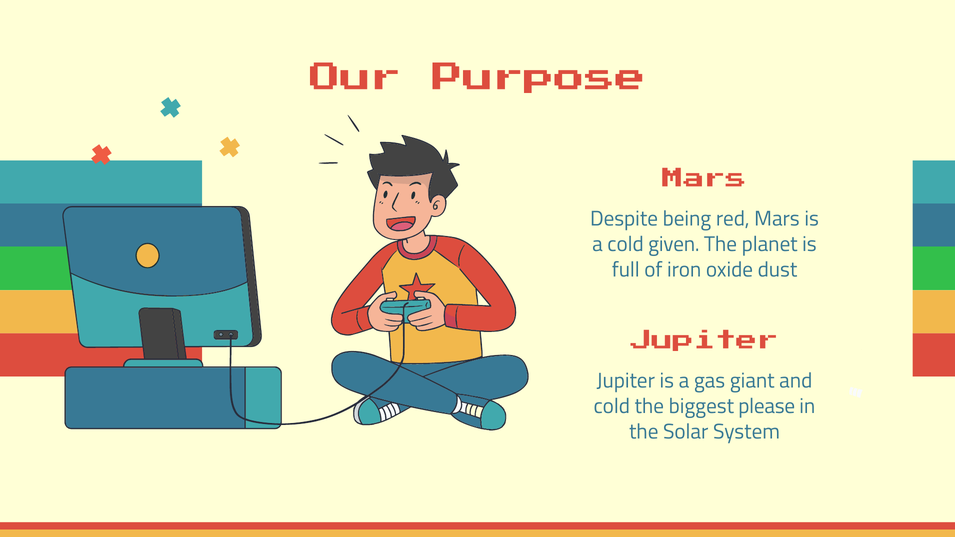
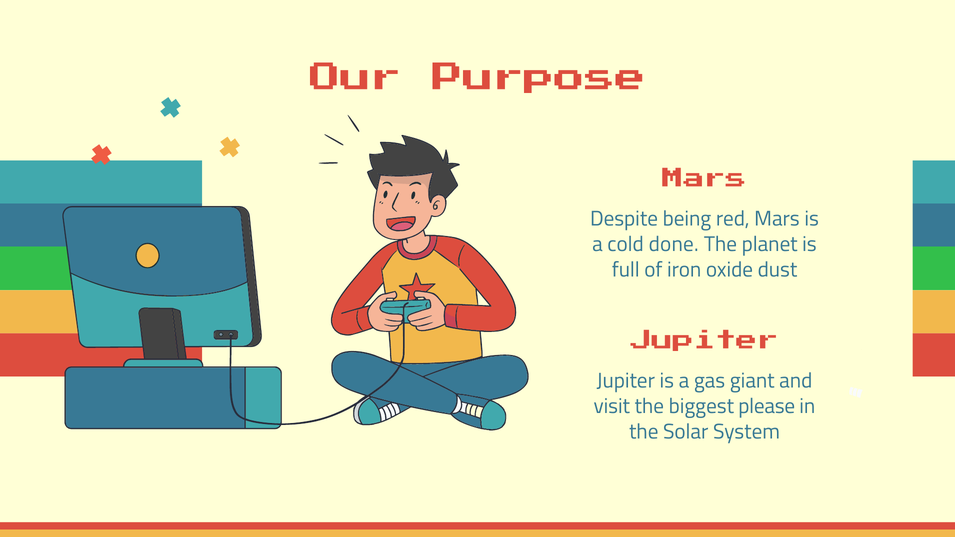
given: given -> done
cold at (612, 407): cold -> visit
